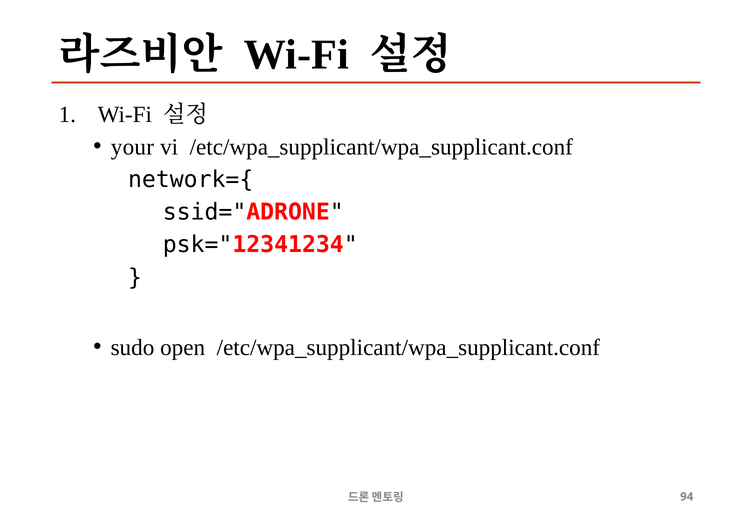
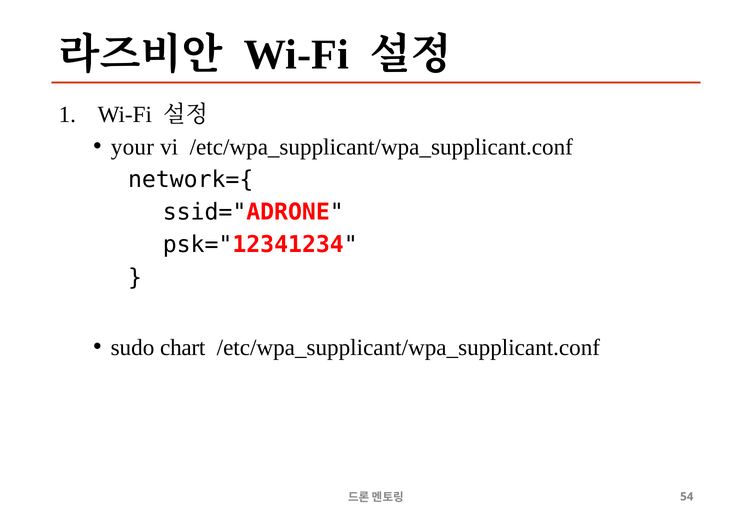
open: open -> chart
94: 94 -> 54
